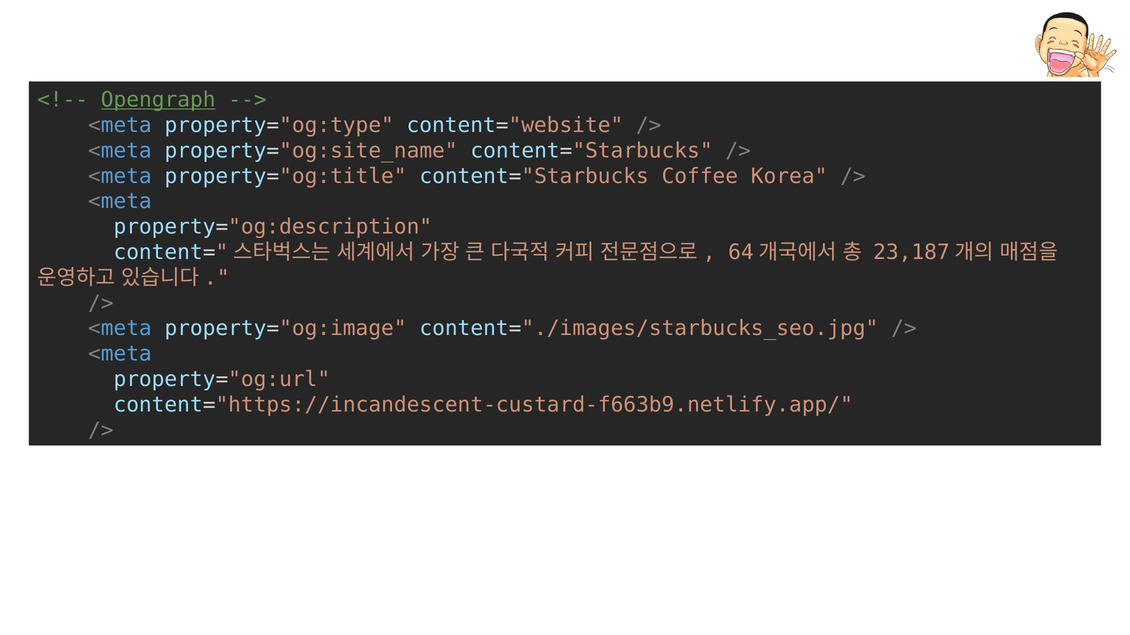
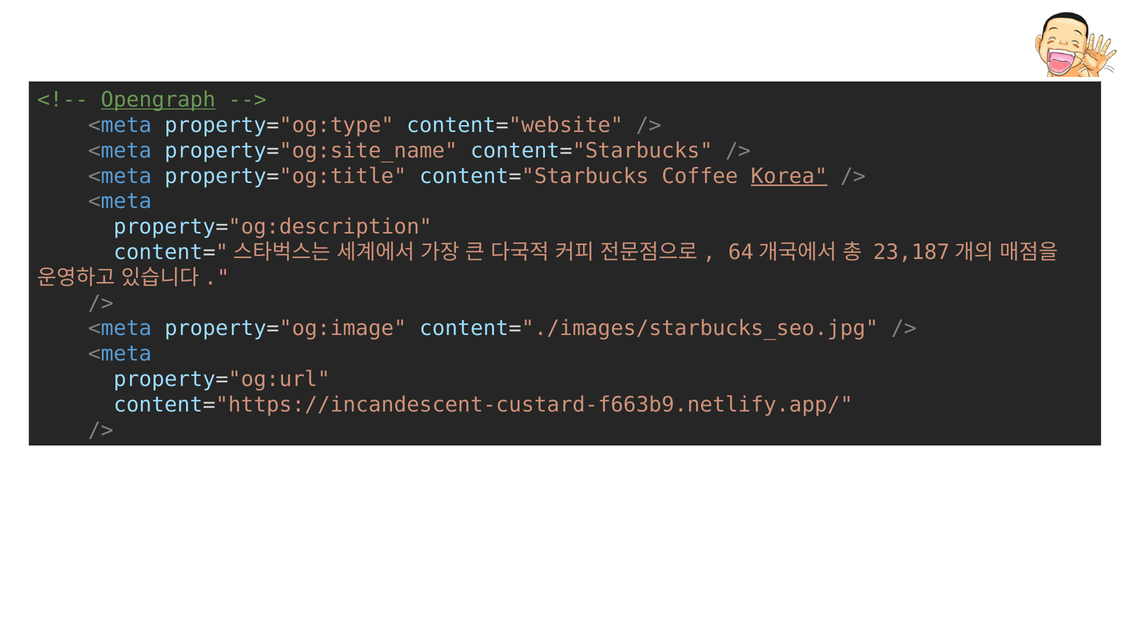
Korea underline: none -> present
